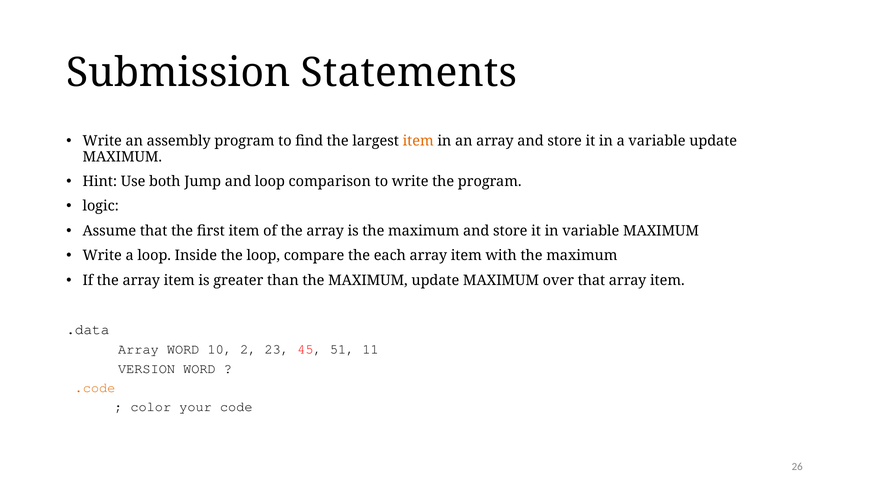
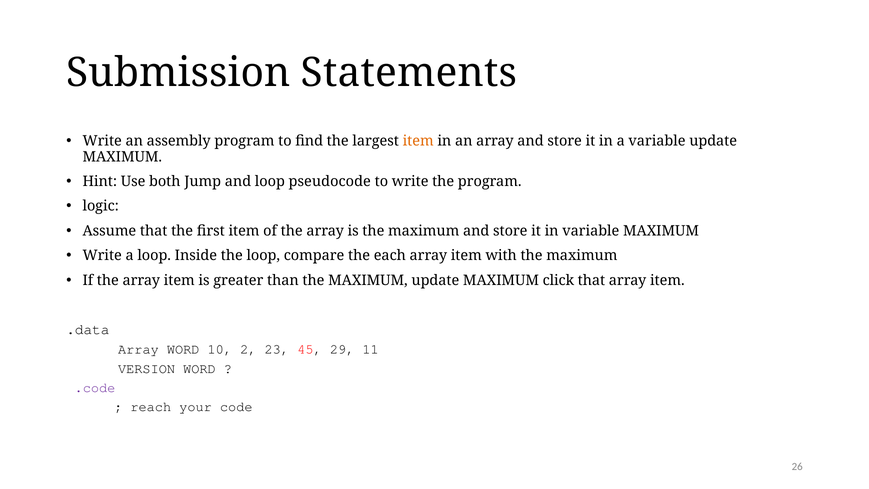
comparison: comparison -> pseudocode
over: over -> click
51: 51 -> 29
.code colour: orange -> purple
color: color -> reach
